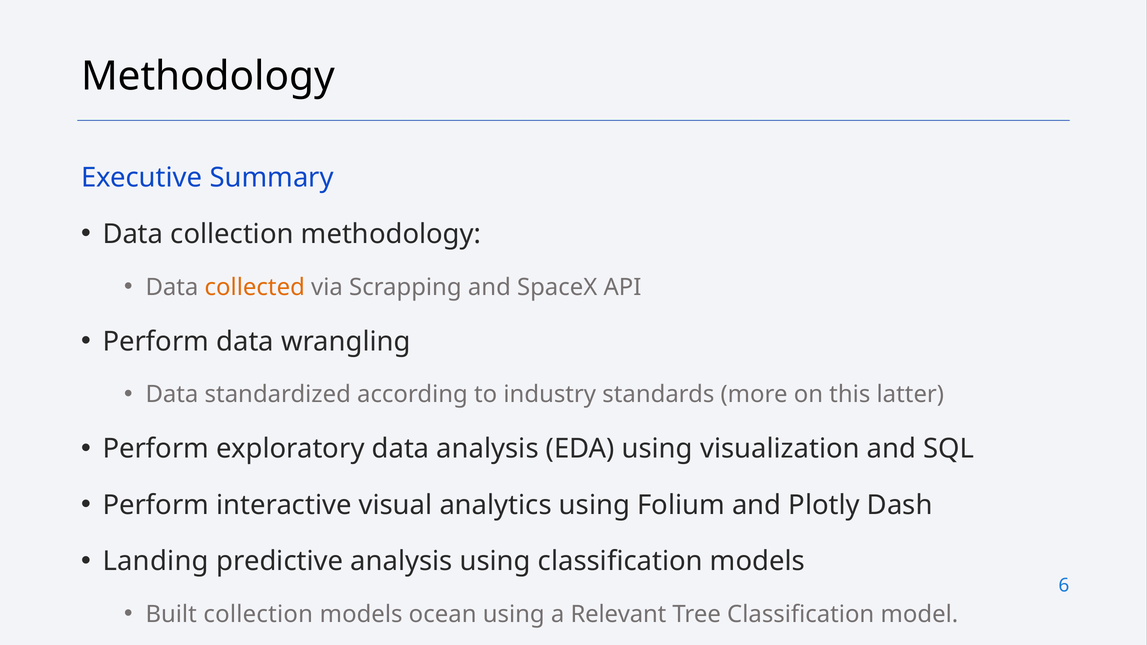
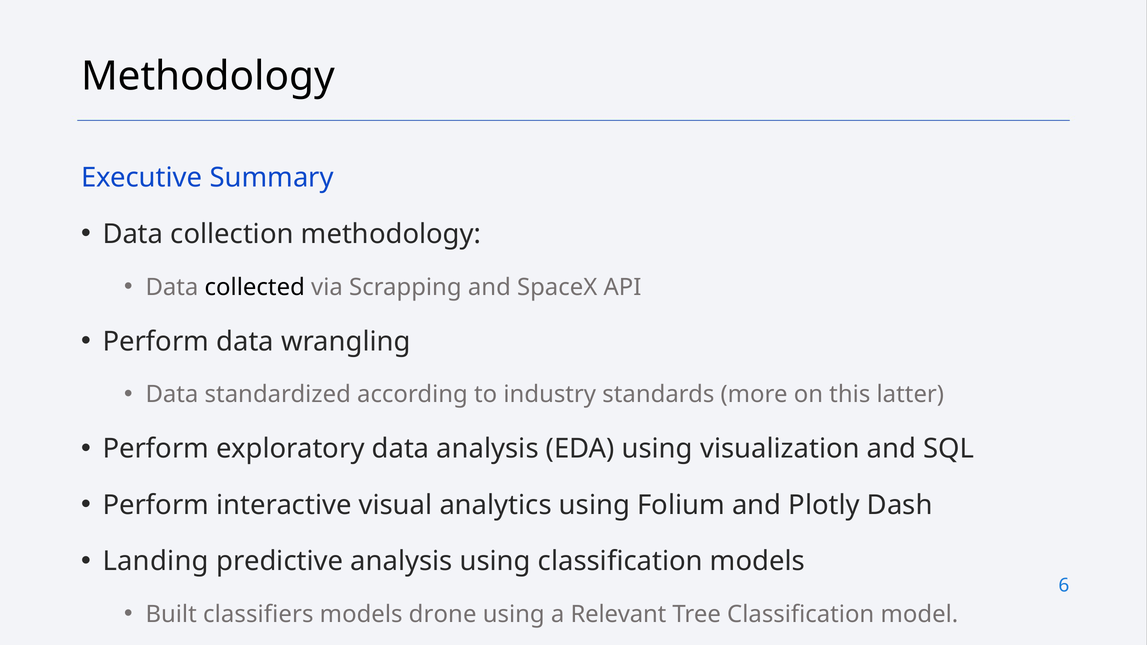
collected colour: orange -> black
Built collection: collection -> classifiers
ocean: ocean -> drone
